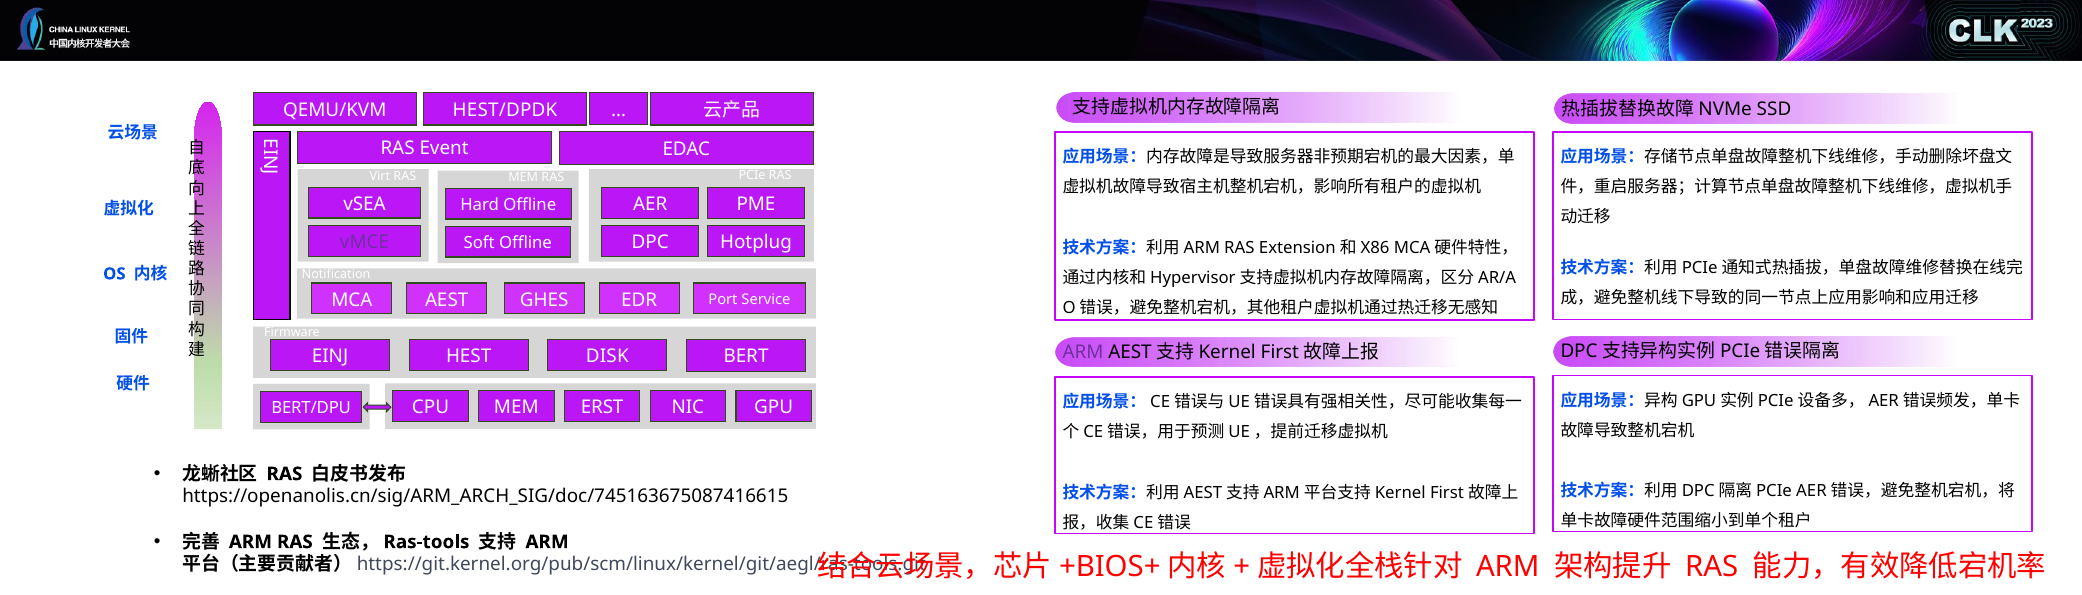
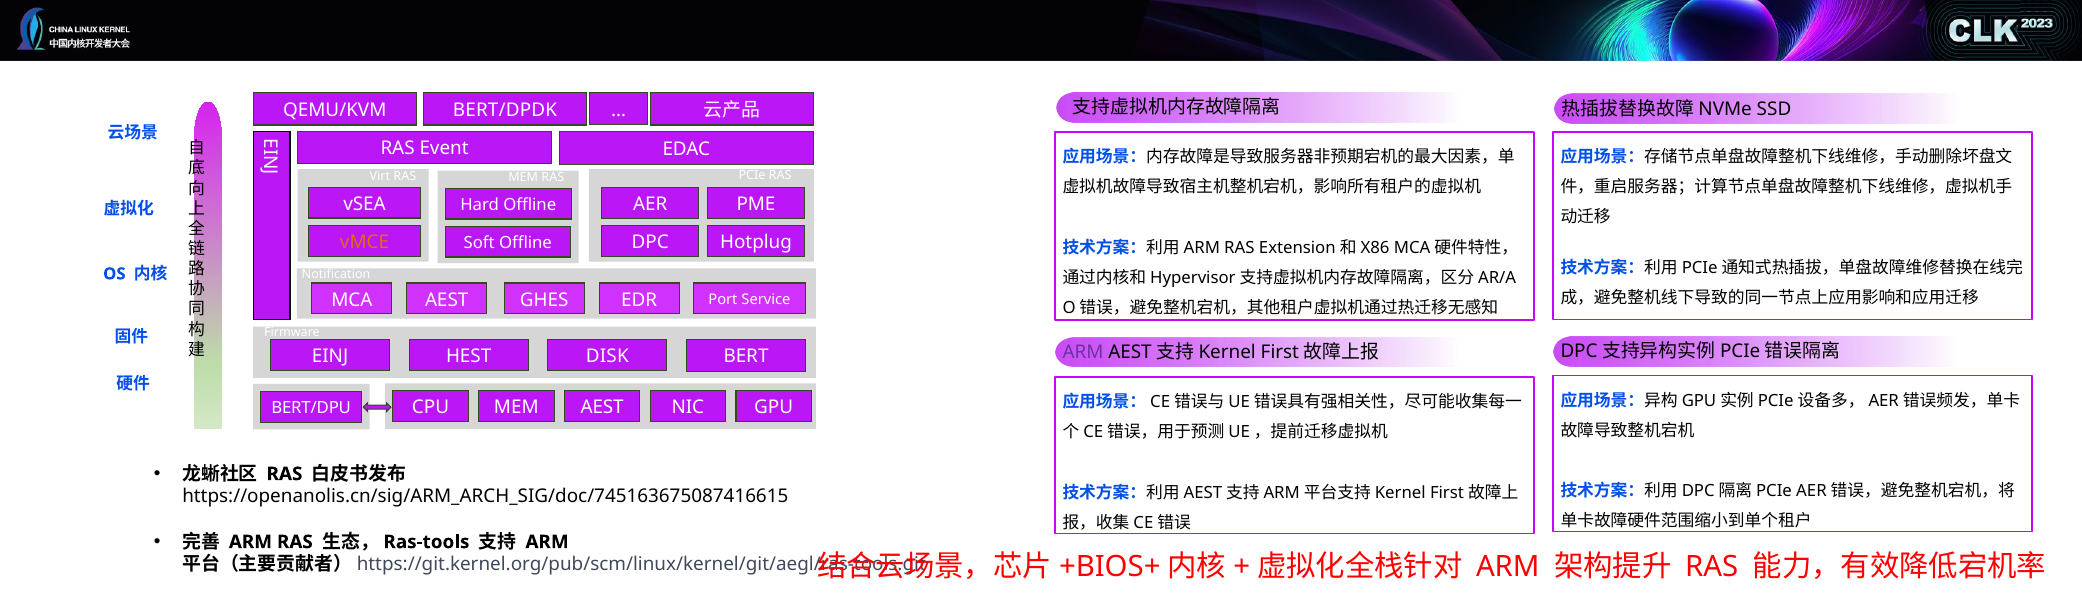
HEST/DPDK: HEST/DPDK -> BERT/DPDK
vMCE colour: purple -> orange
MEM ERST: ERST -> AEST
